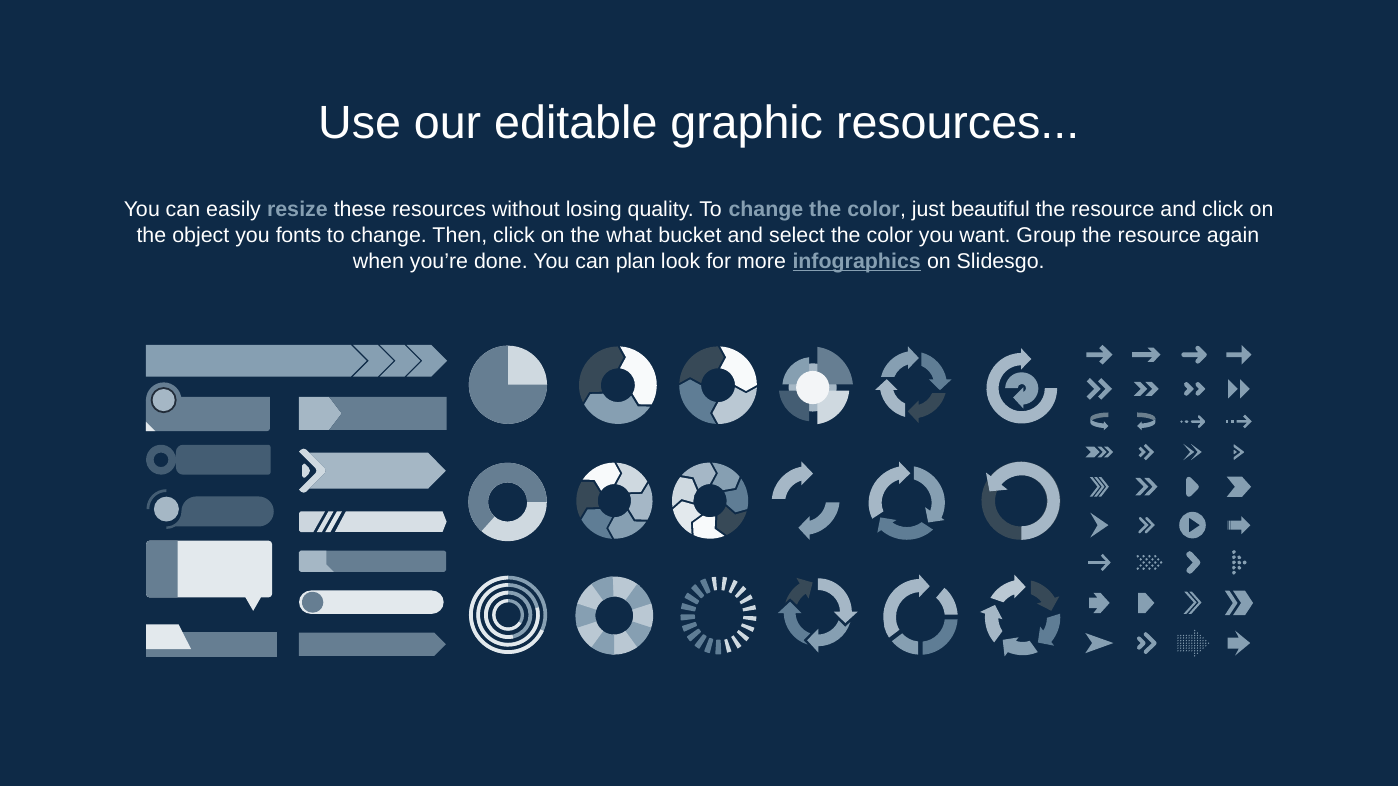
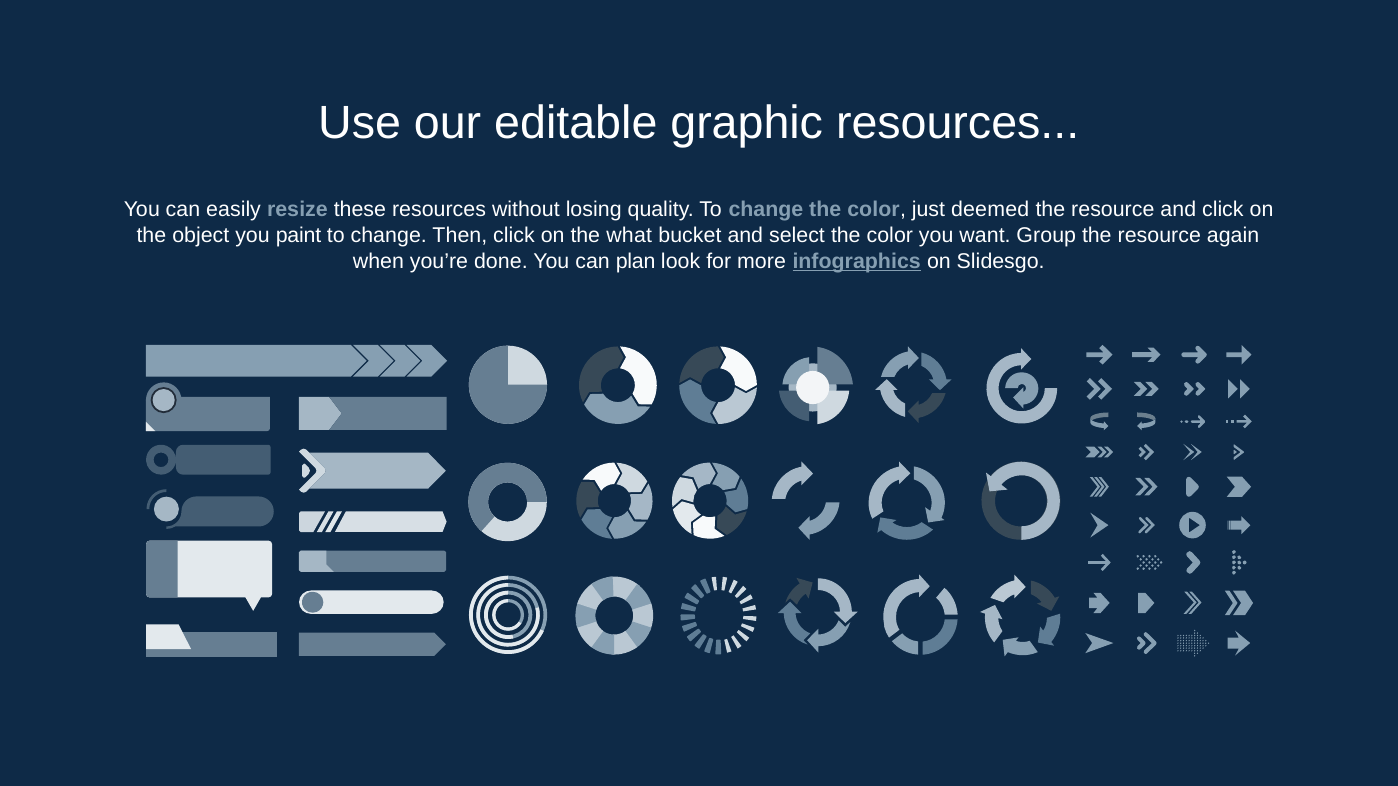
beautiful: beautiful -> deemed
fonts: fonts -> paint
